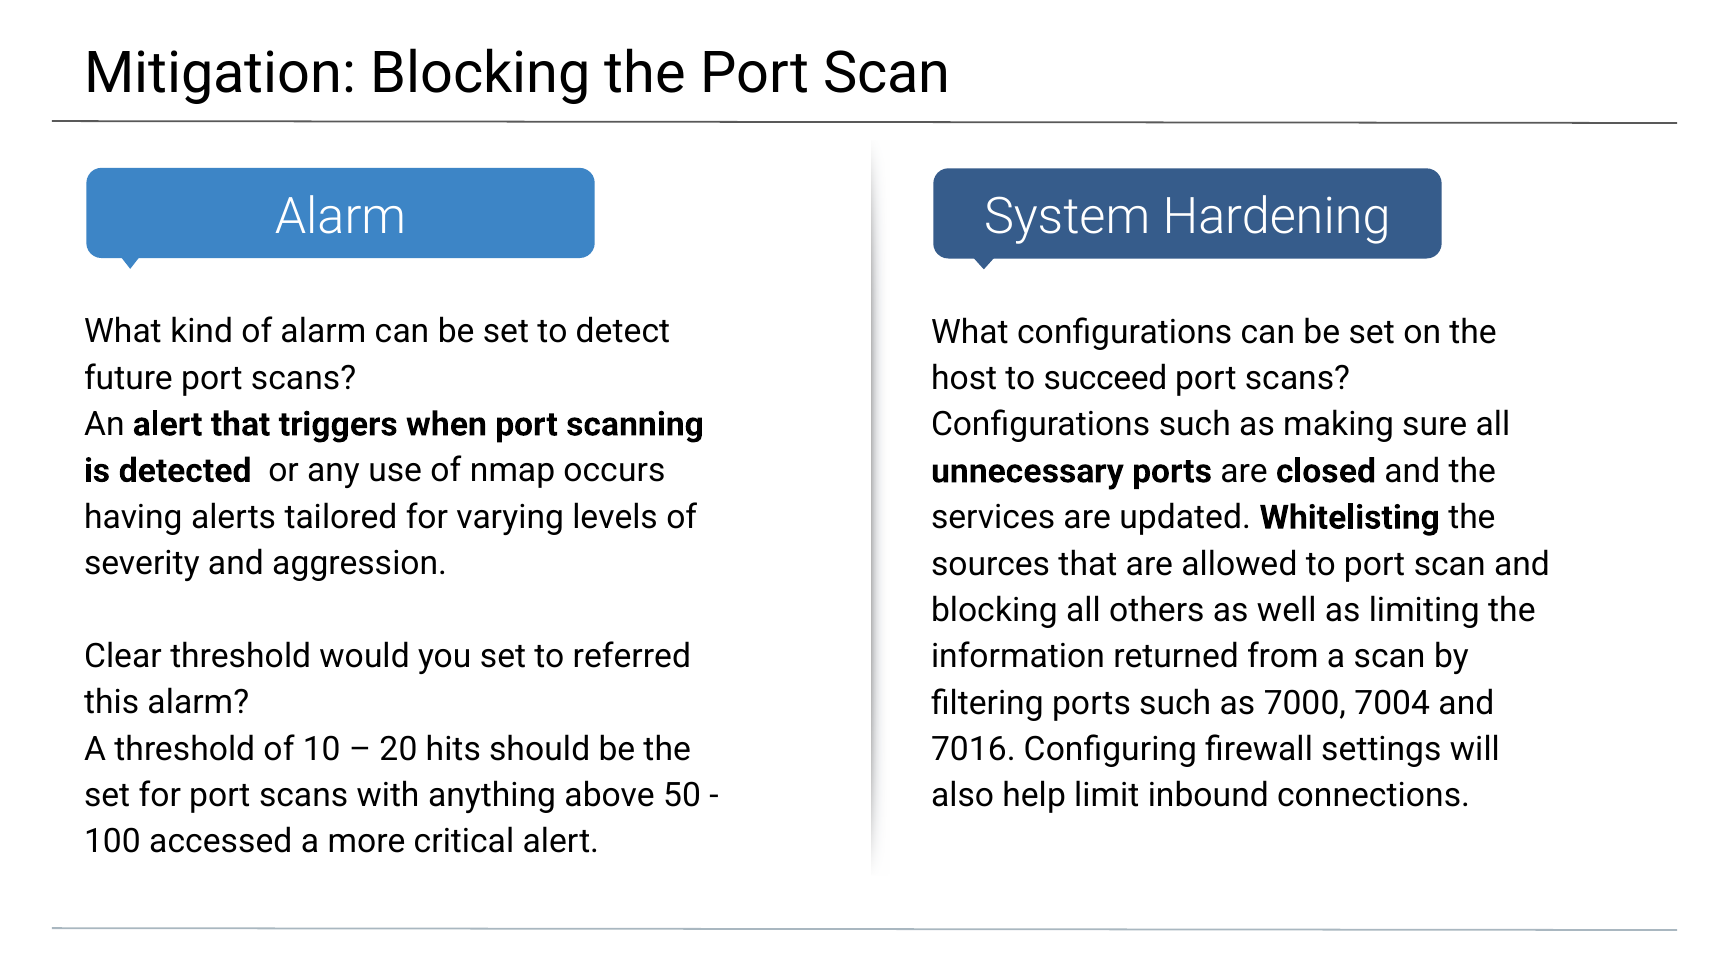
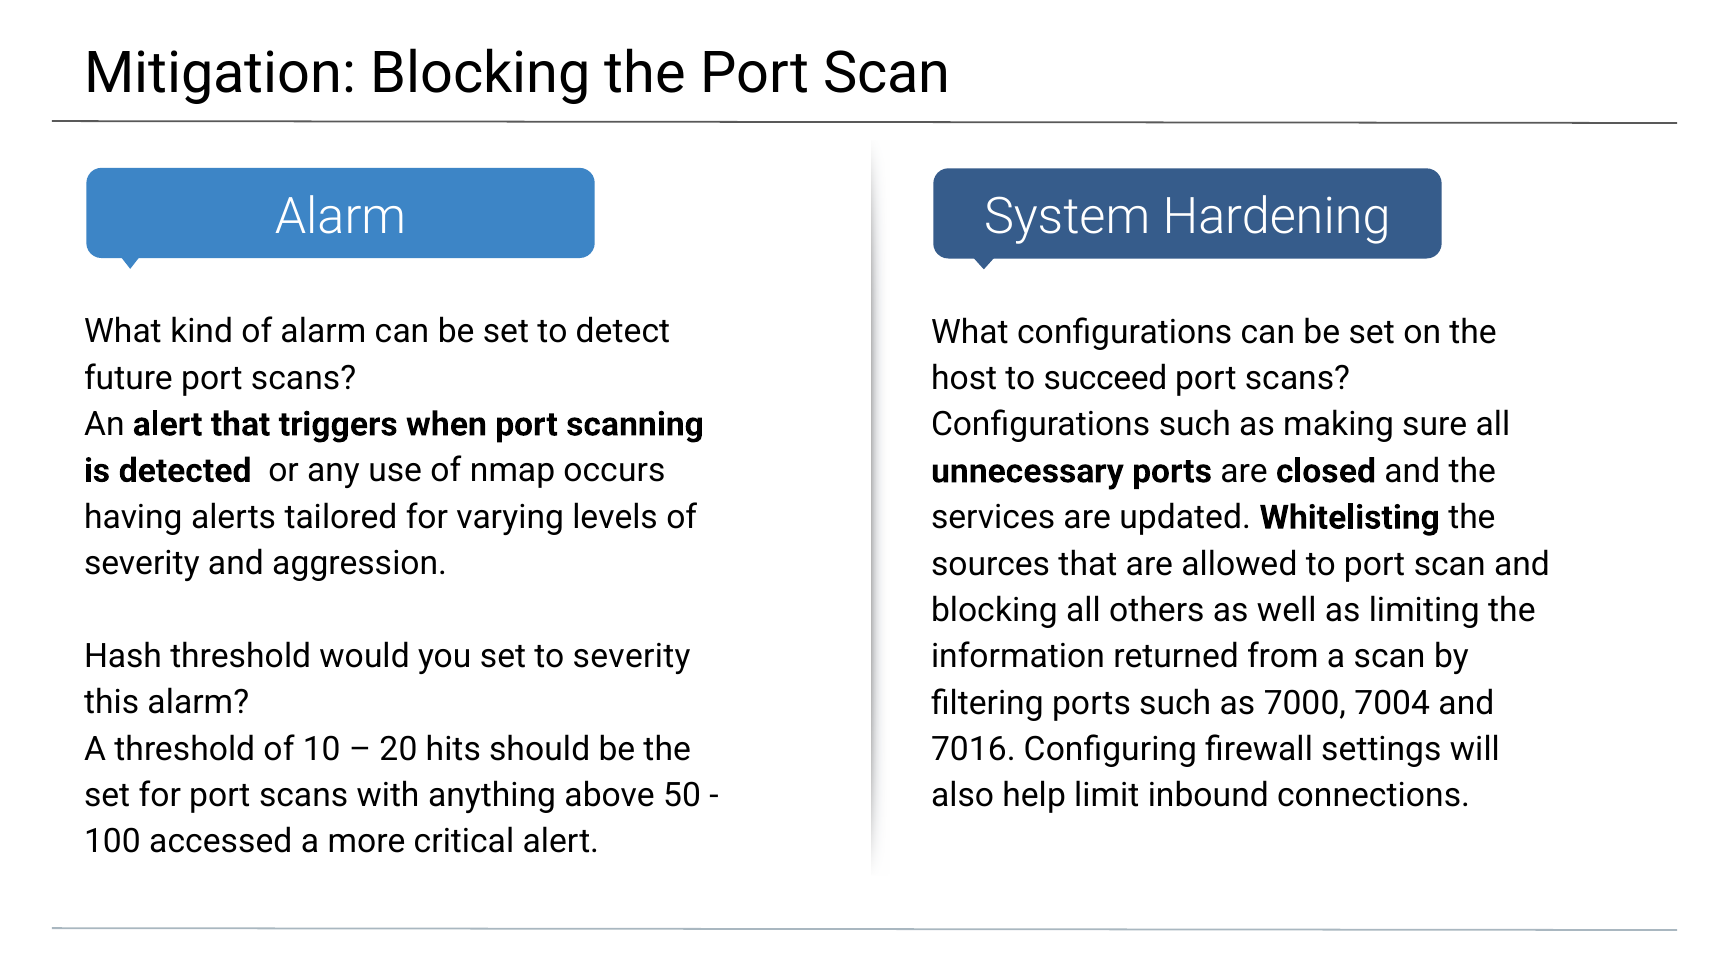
Clear: Clear -> Hash
to referred: referred -> severity
